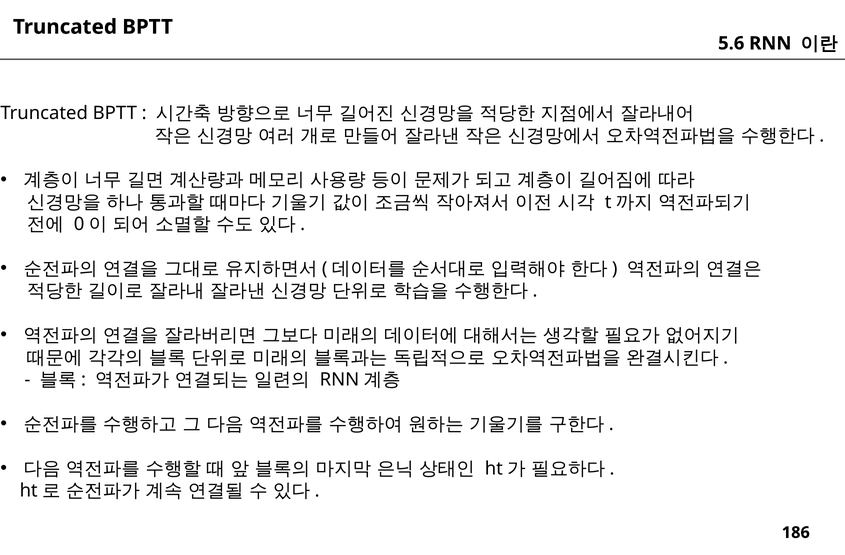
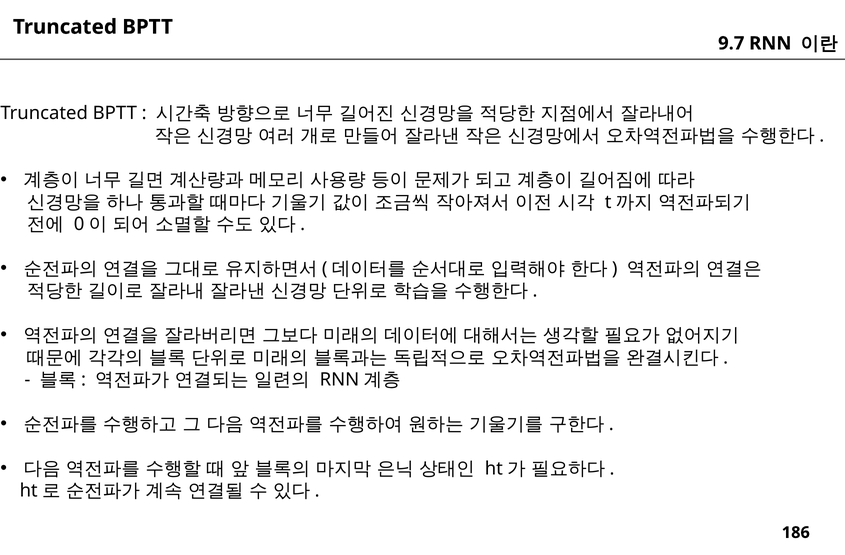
5.6: 5.6 -> 9.7
